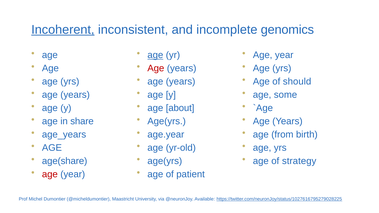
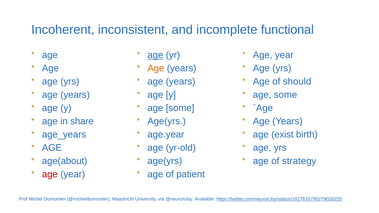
Incoherent underline: present -> none
genomics: genomics -> functional
Age at (156, 68) colour: red -> orange
about at (180, 108): about -> some
from: from -> exist
age(share: age(share -> age(about
